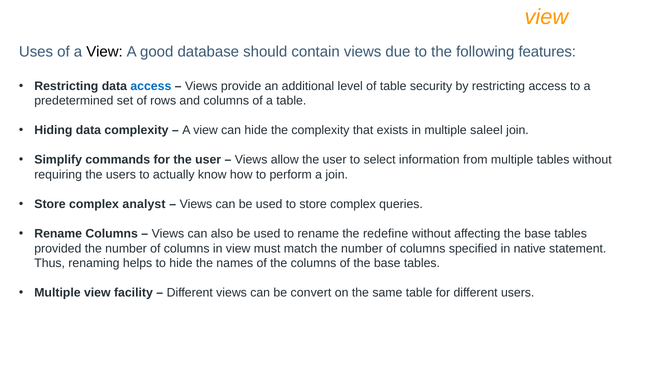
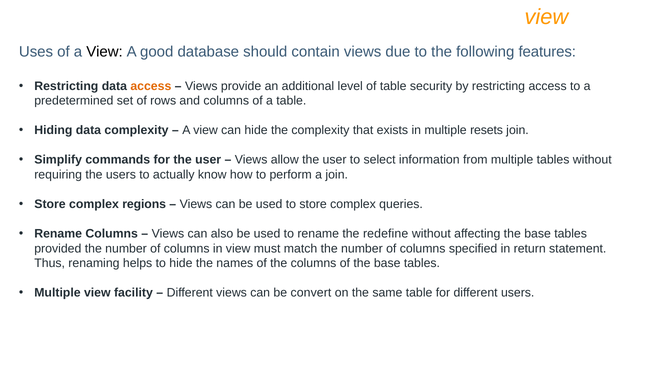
access at (151, 86) colour: blue -> orange
saleel: saleel -> resets
analyst: analyst -> regions
native: native -> return
